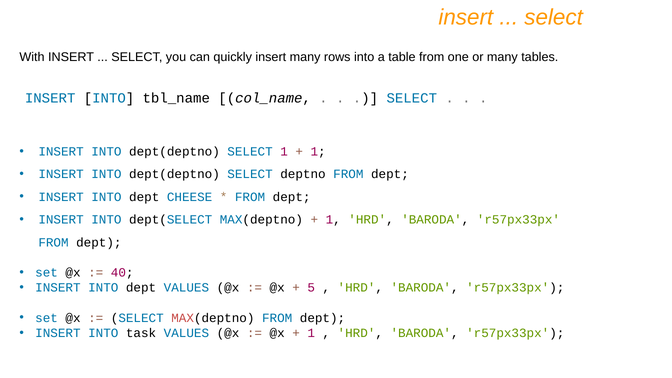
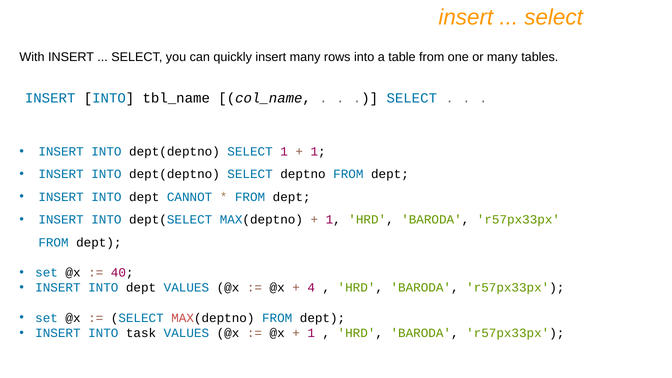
CHEESE: CHEESE -> CANNOT
5: 5 -> 4
